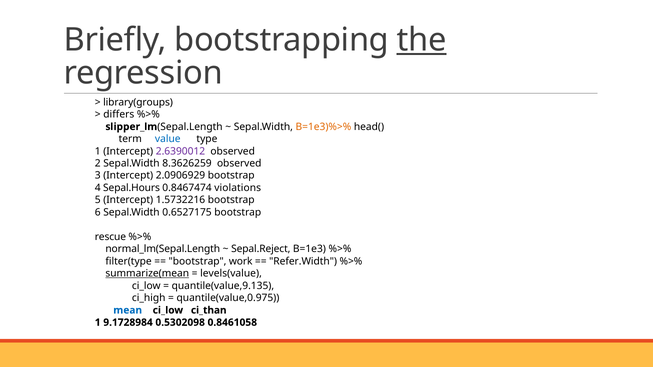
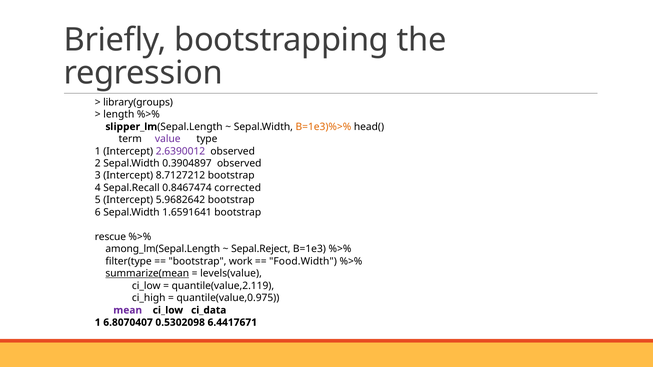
the underline: present -> none
differs: differs -> length
value colour: blue -> purple
8.3626259: 8.3626259 -> 0.3904897
2.0906929: 2.0906929 -> 8.7127212
Sepal.Hours: Sepal.Hours -> Sepal.Recall
violations: violations -> corrected
1.5732216: 1.5732216 -> 5.9682642
0.6527175: 0.6527175 -> 1.6591641
normal_lm(Sepal.Length: normal_lm(Sepal.Length -> among_lm(Sepal.Length
Refer.Width: Refer.Width -> Food.Width
quantile(value,9.135: quantile(value,9.135 -> quantile(value,2.119
mean colour: blue -> purple
ci_than: ci_than -> ci_data
9.1728984: 9.1728984 -> 6.8070407
0.8461058: 0.8461058 -> 6.4417671
